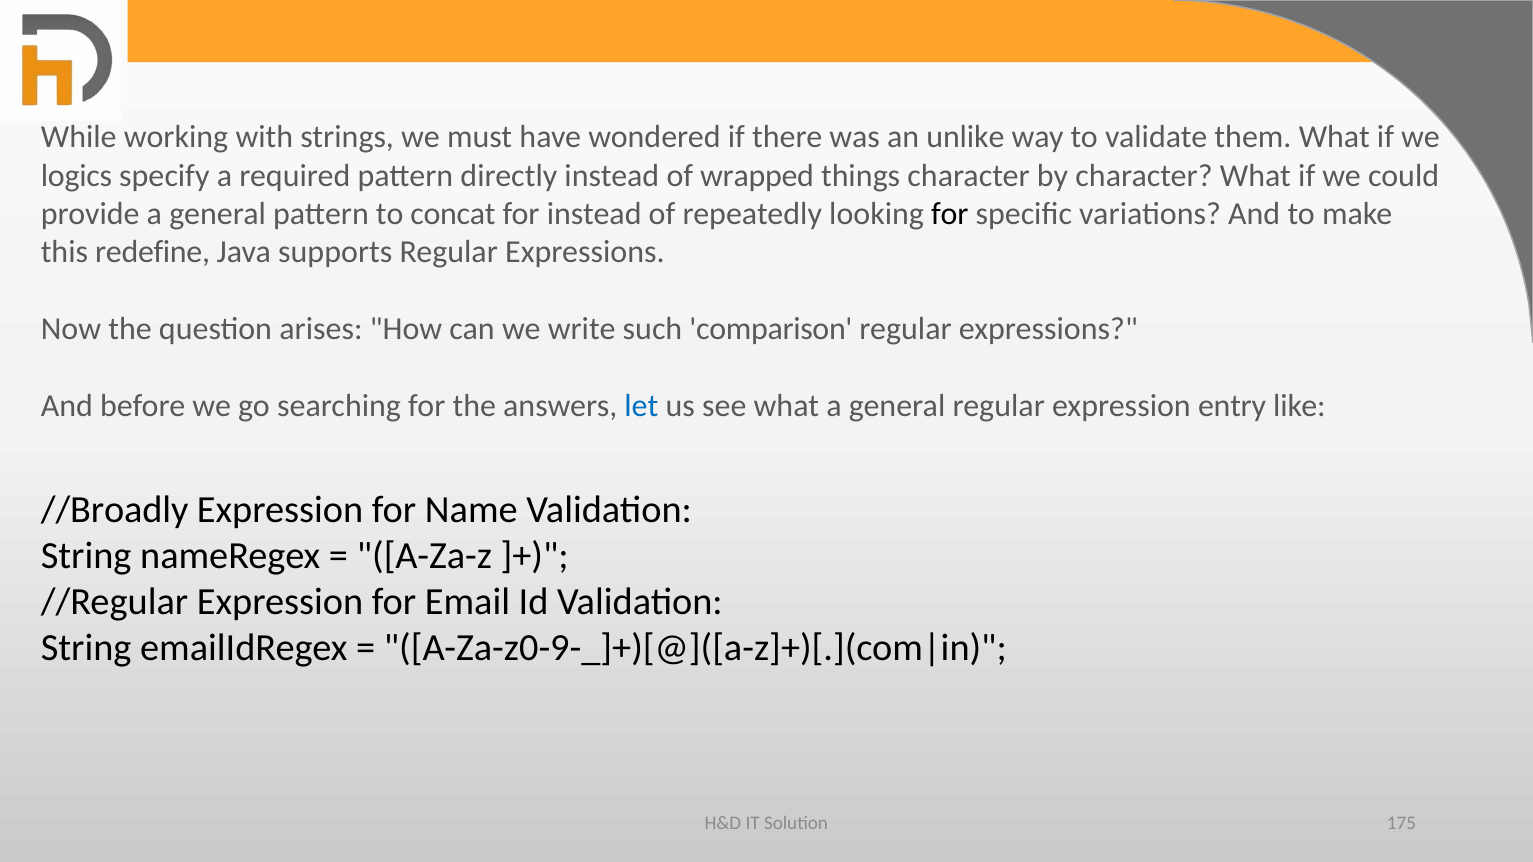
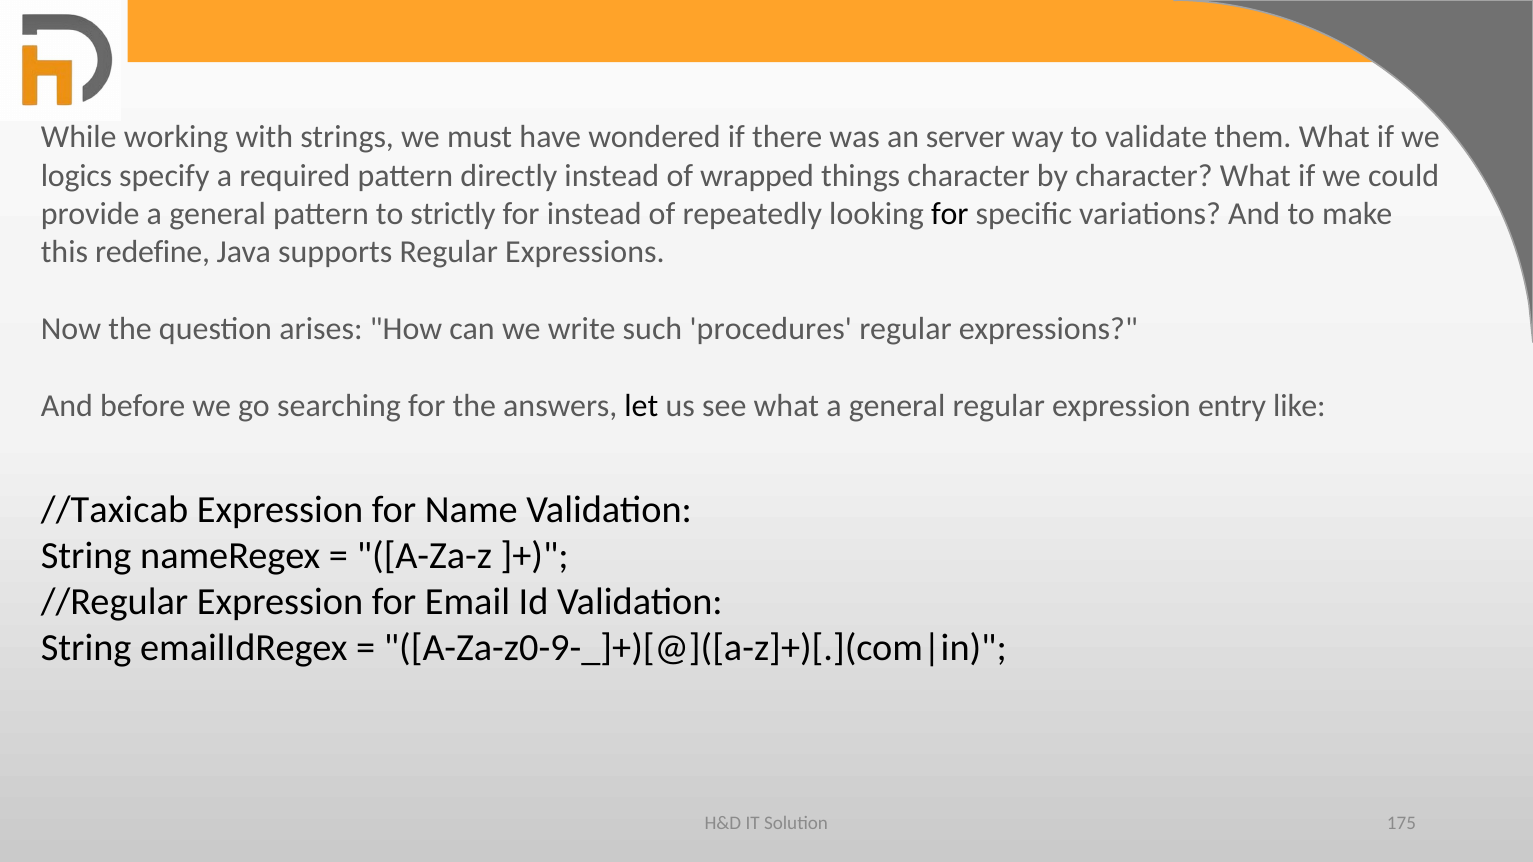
unlike: unlike -> server
concat: concat -> strictly
comparison: comparison -> procedures
let colour: blue -> black
//Broadly: //Broadly -> //Taxicab
